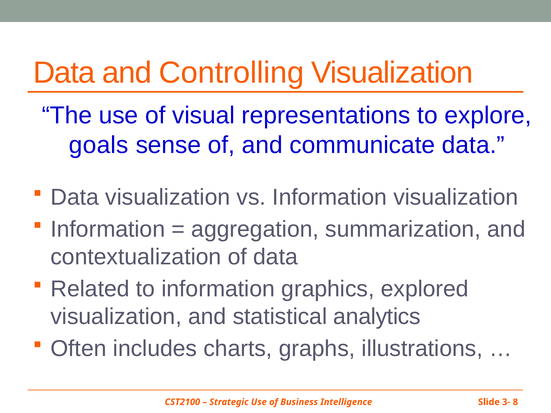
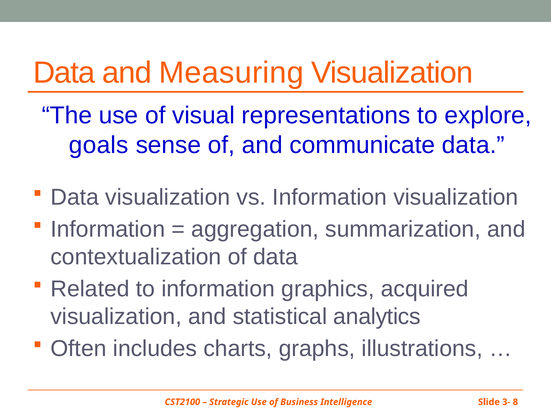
Controlling: Controlling -> Measuring
explored: explored -> acquired
